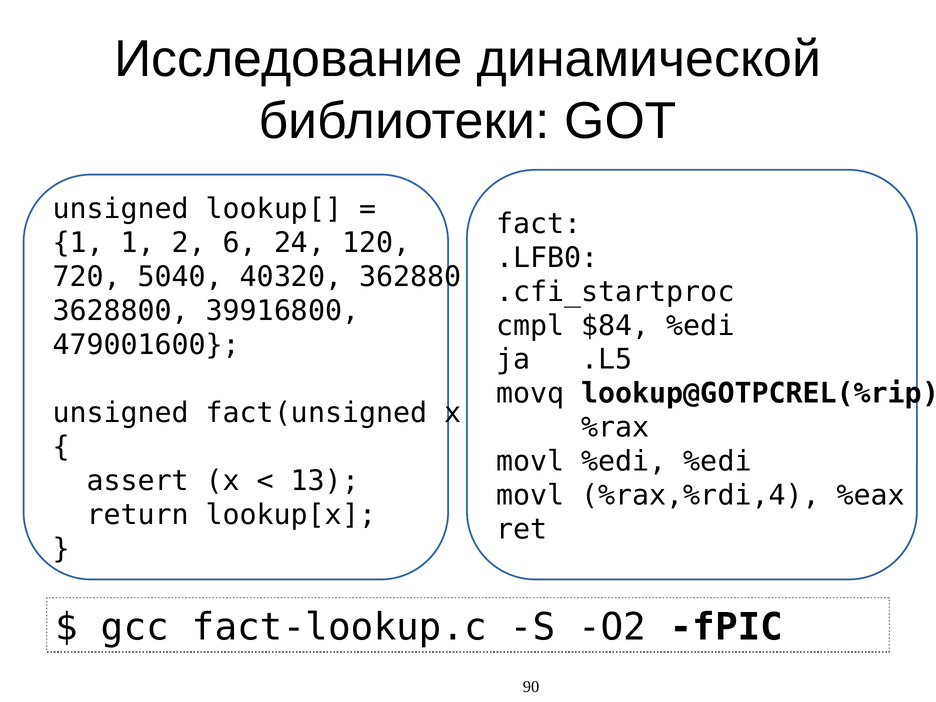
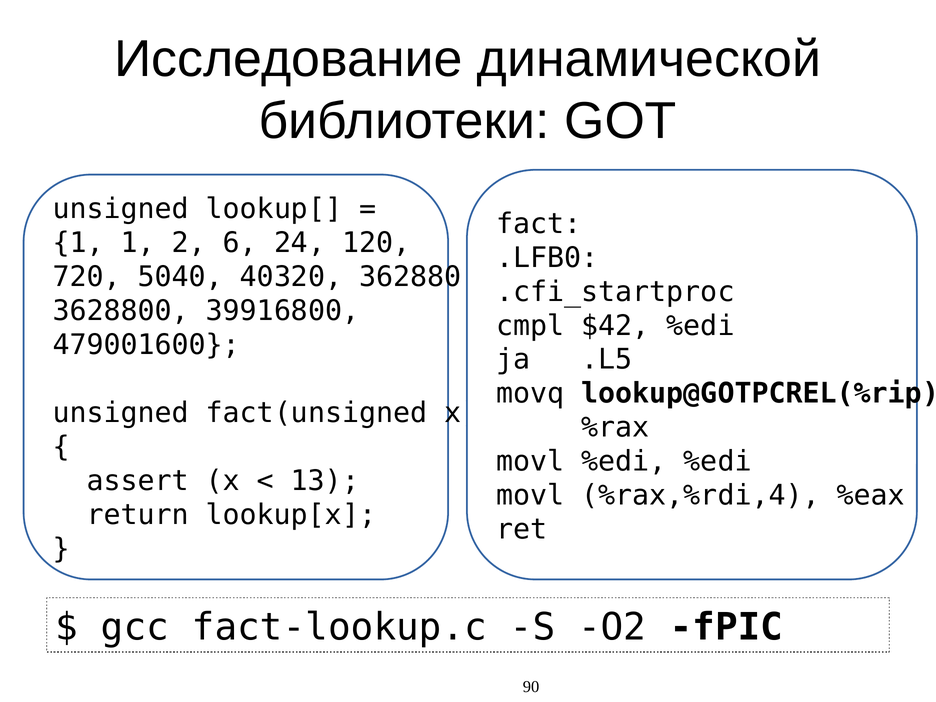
$84: $84 -> $42
